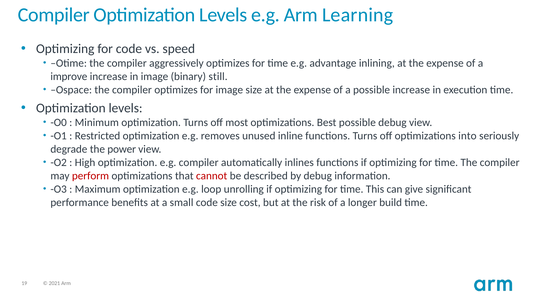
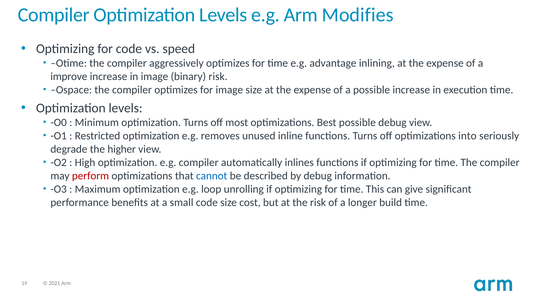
Learning: Learning -> Modifies
binary still: still -> risk
power: power -> higher
cannot colour: red -> blue
